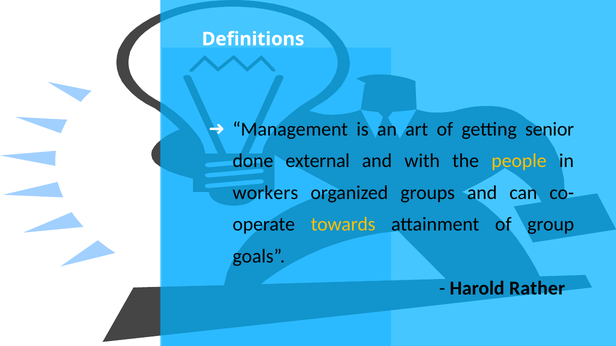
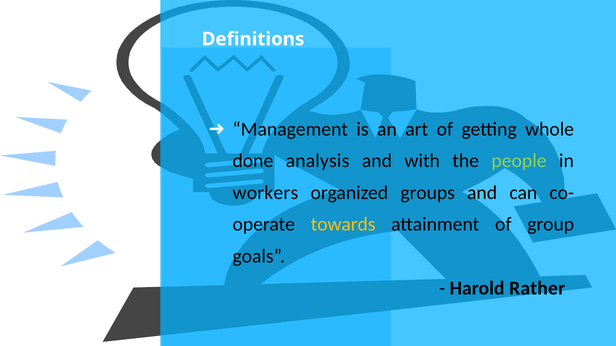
senior: senior -> whole
external: external -> analysis
people colour: yellow -> light green
